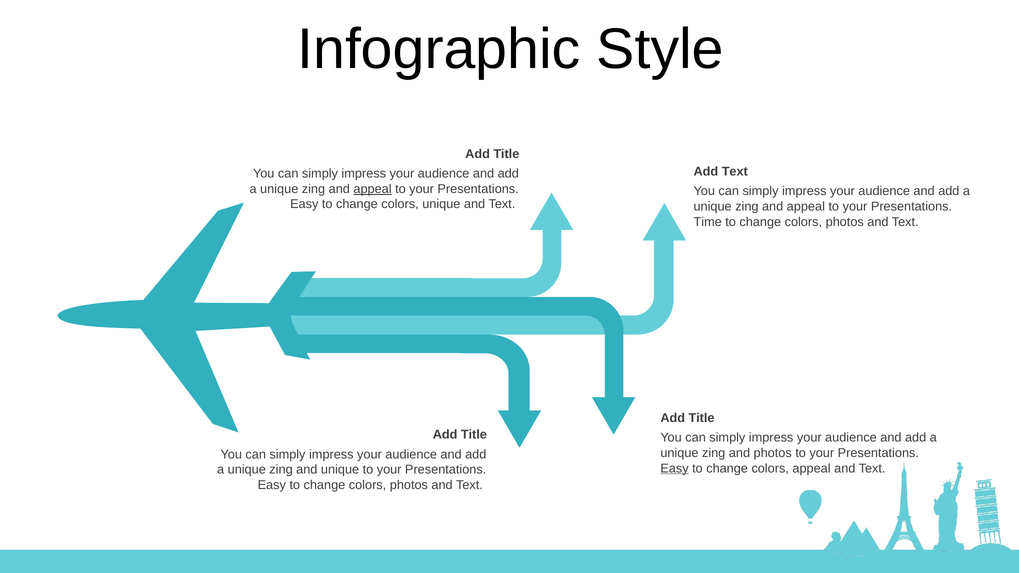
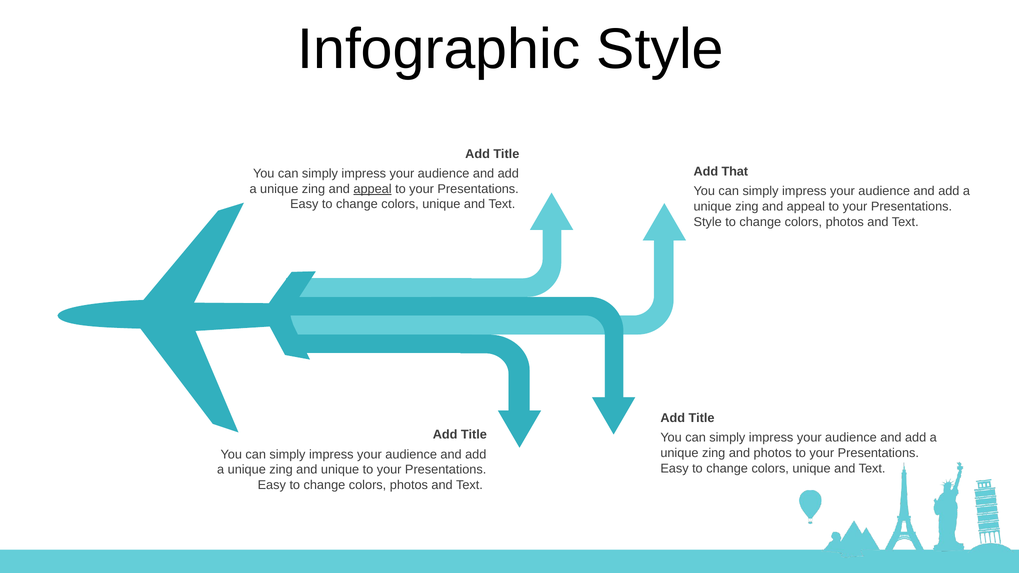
Add Text: Text -> That
Time at (708, 222): Time -> Style
Easy at (674, 468) underline: present -> none
appeal at (812, 468): appeal -> unique
